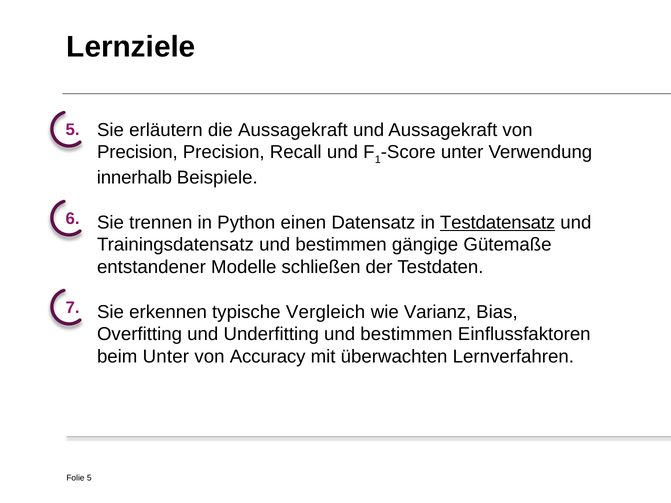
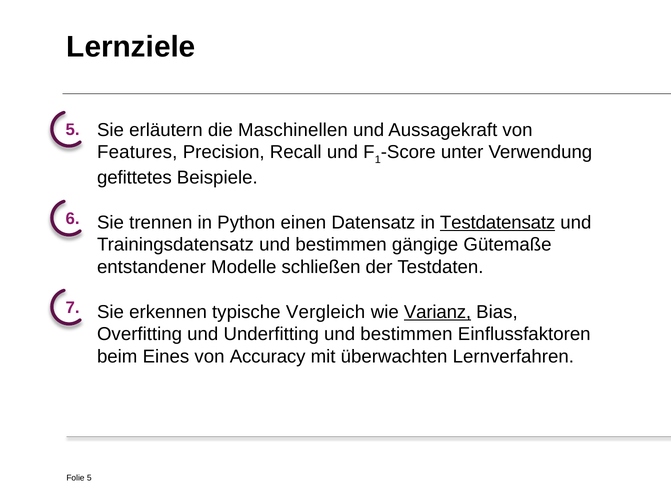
die Aussagekraft: Aussagekraft -> Maschinellen
Precision at (137, 152): Precision -> Features
innerhalb: innerhalb -> gefittetes
Varianz underline: none -> present
beim Unter: Unter -> Eines
